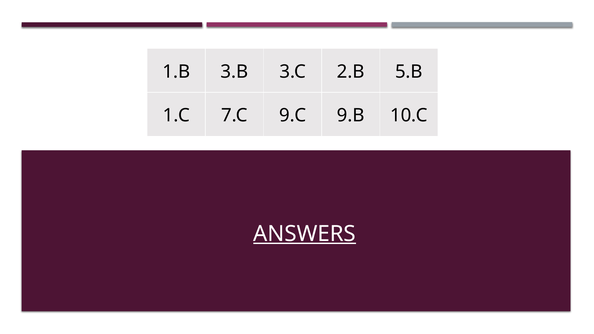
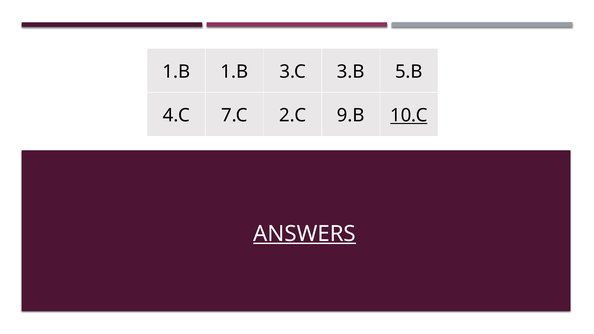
1.B 3.B: 3.B -> 1.B
2.B: 2.B -> 3.B
1.C: 1.C -> 4.C
9.C: 9.C -> 2.C
10.C underline: none -> present
